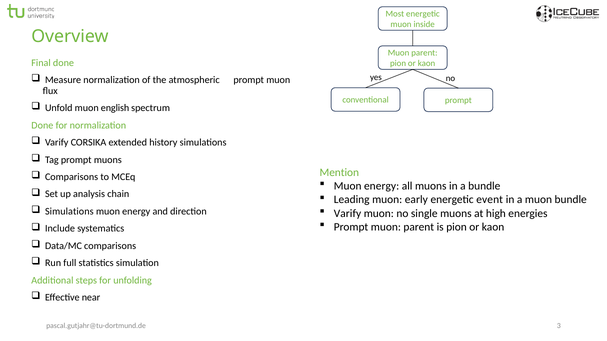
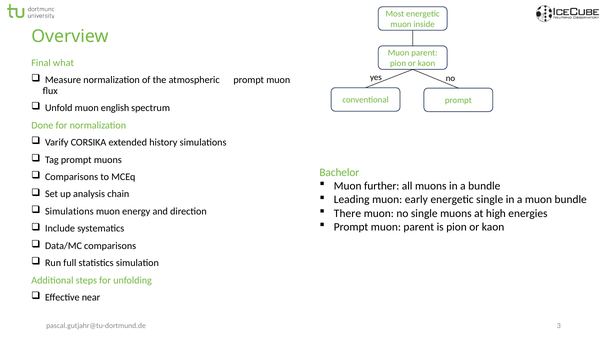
Final done: done -> what
Mention: Mention -> Bachelor
energy at (382, 186): energy -> further
energetic event: event -> single
Varify at (348, 214): Varify -> There
